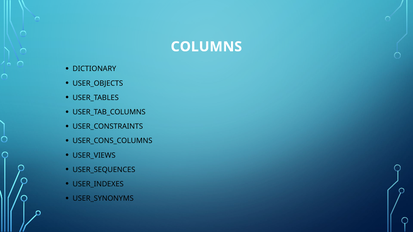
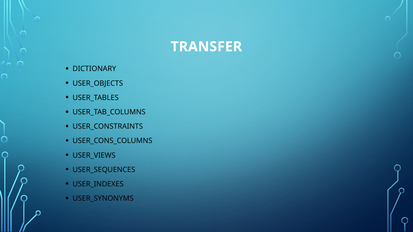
COLUMNS: COLUMNS -> TRANSFER
